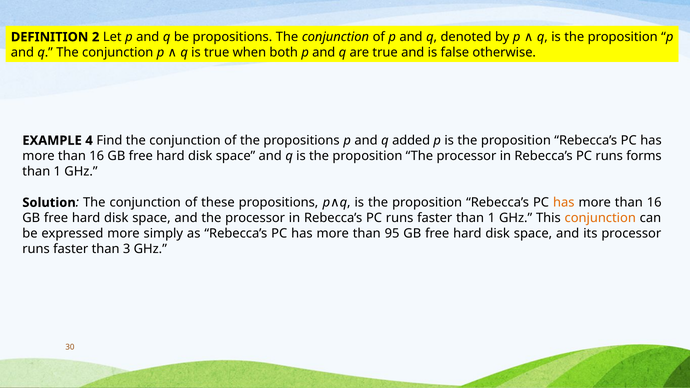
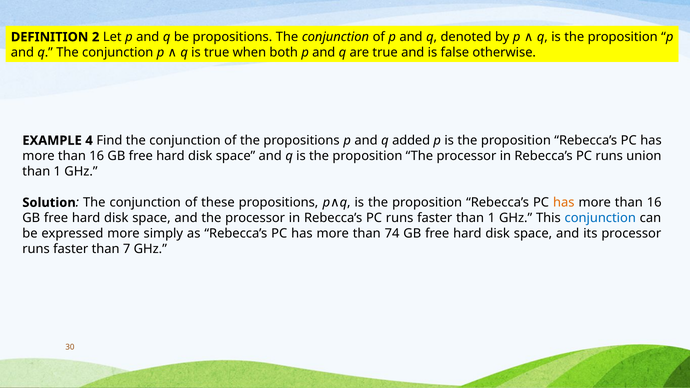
forms: forms -> union
conjunction at (600, 218) colour: orange -> blue
95: 95 -> 74
3: 3 -> 7
